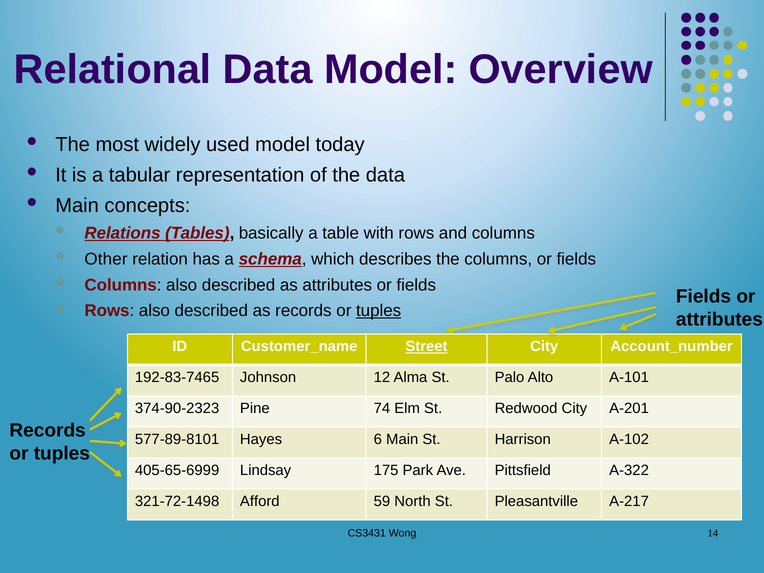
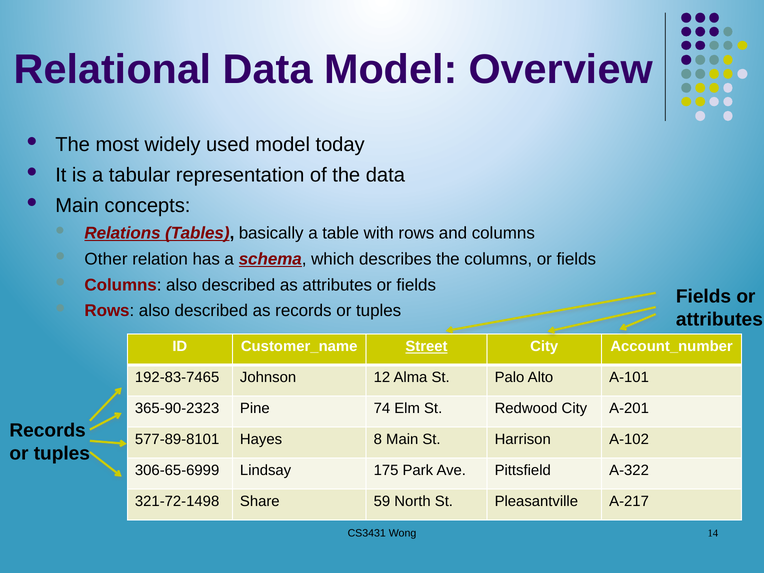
tuples at (379, 311) underline: present -> none
374-90-2323: 374-90-2323 -> 365-90-2323
6: 6 -> 8
405-65-6999: 405-65-6999 -> 306-65-6999
Afford: Afford -> Share
